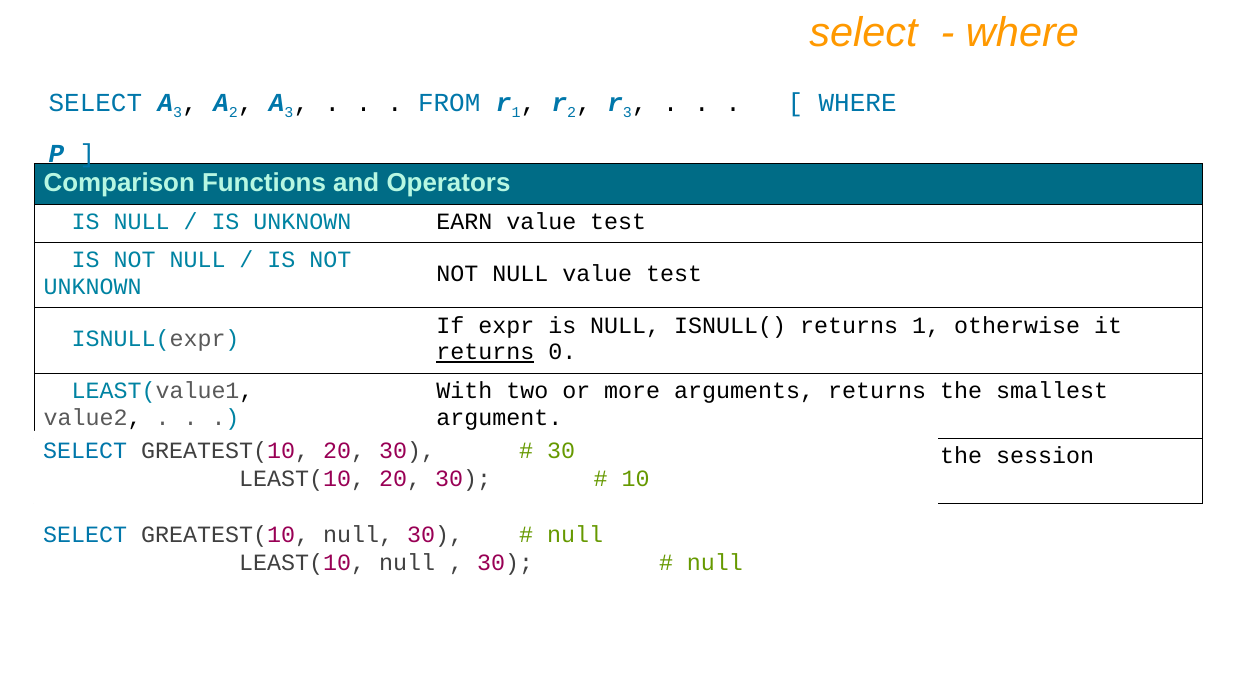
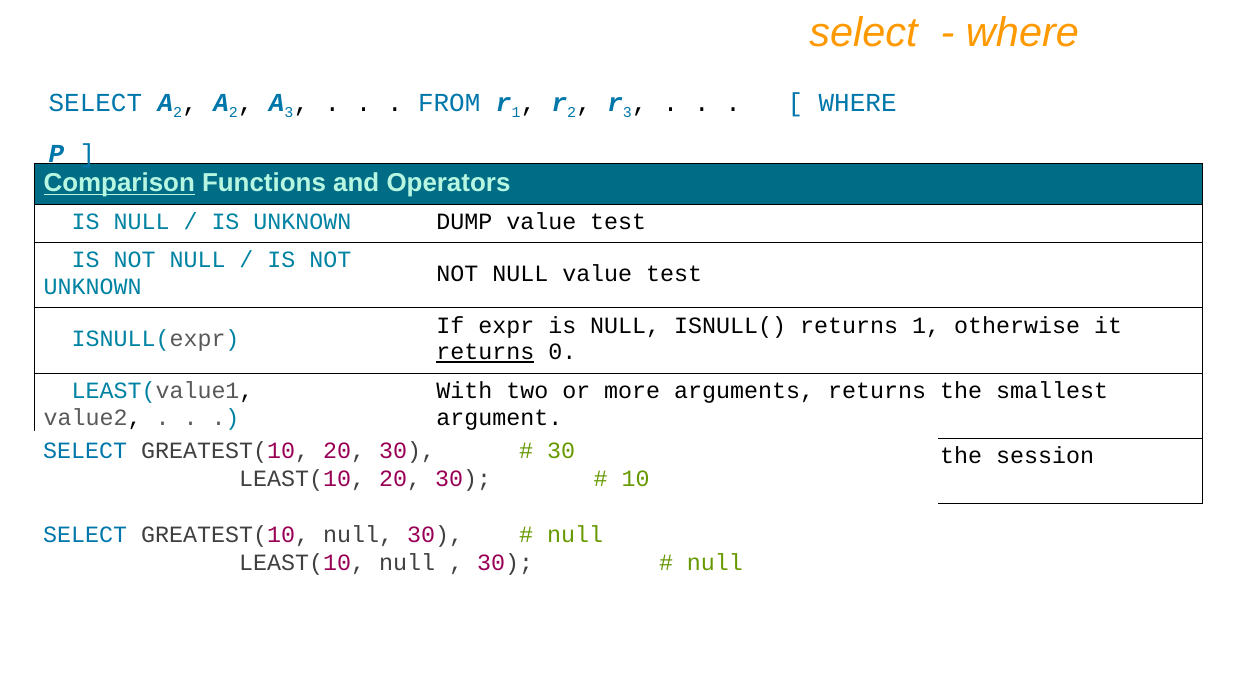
3 at (178, 113): 3 -> 2
Comparison underline: none -> present
EARN: EARN -> DUMP
